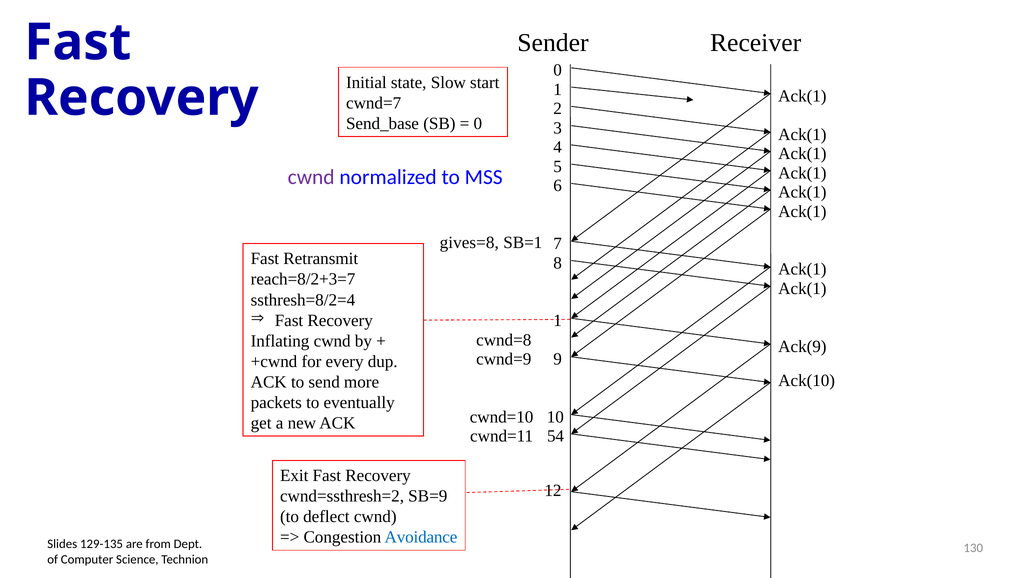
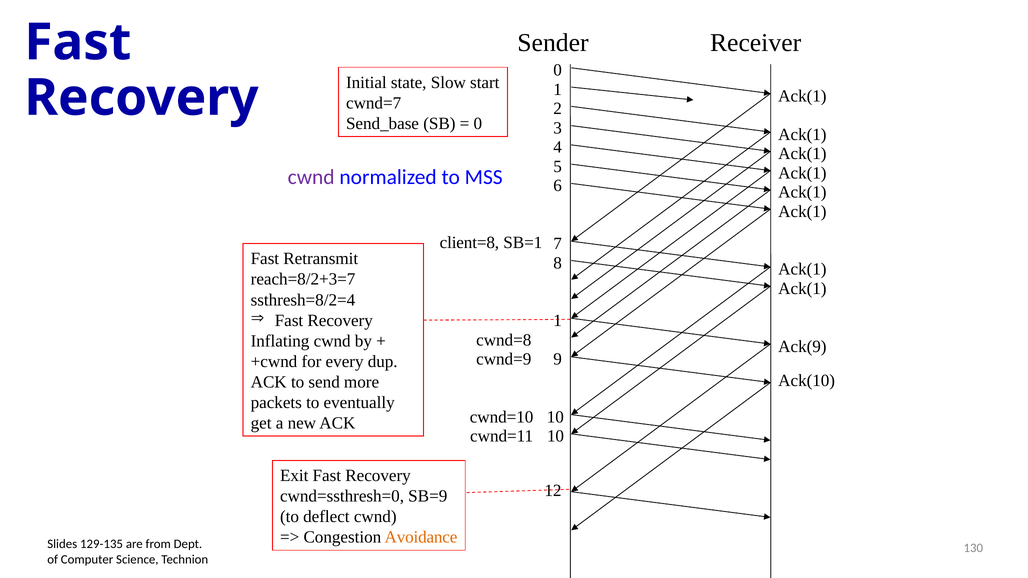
gives=8: gives=8 -> client=8
cwnd=11 54: 54 -> 10
cwnd=ssthresh=2: cwnd=ssthresh=2 -> cwnd=ssthresh=0
Avoidance colour: blue -> orange
